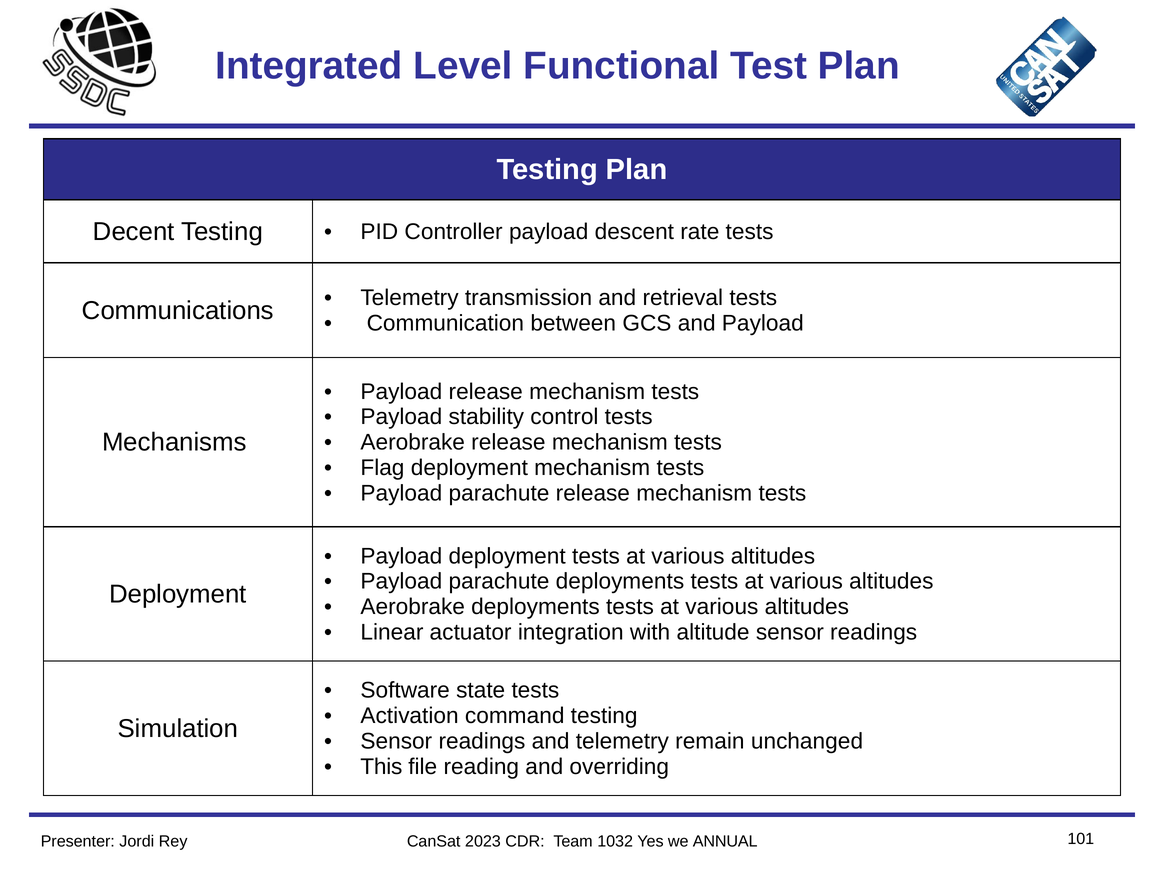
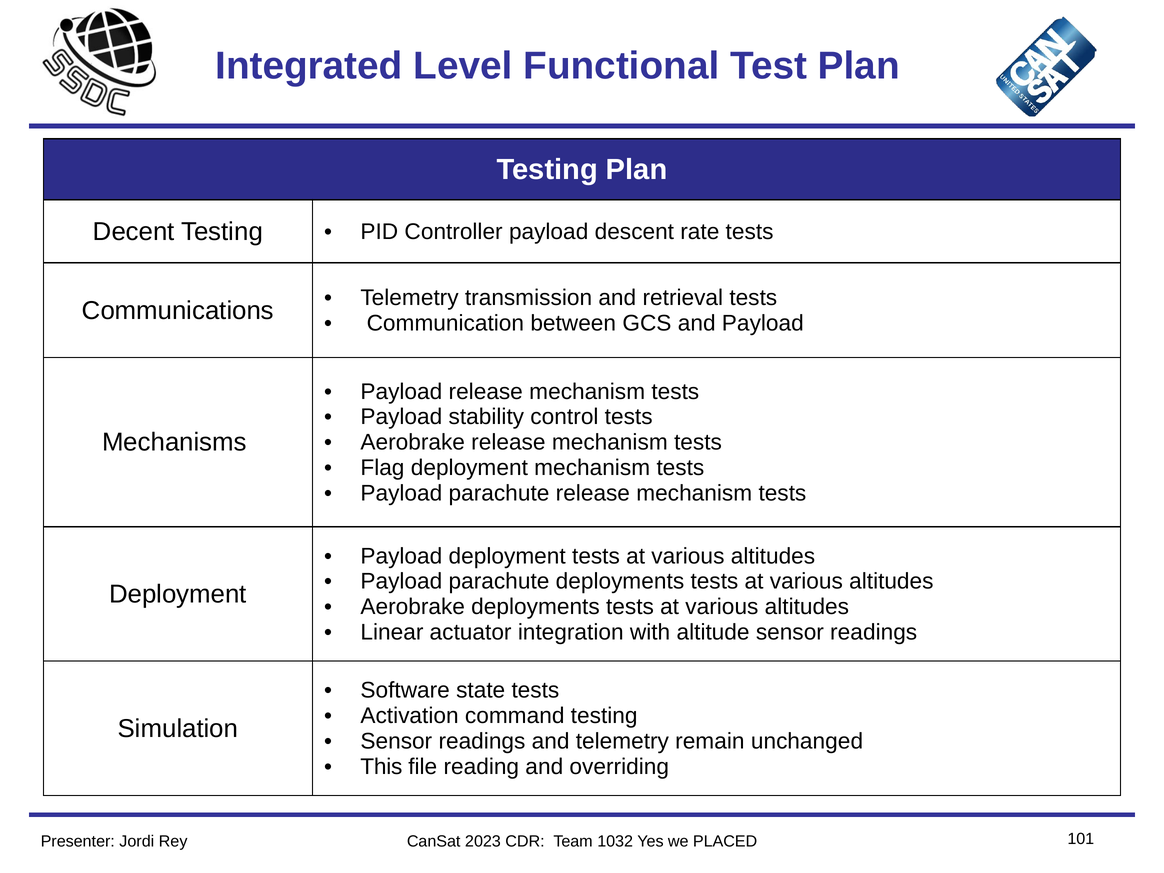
ANNUAL: ANNUAL -> PLACED
